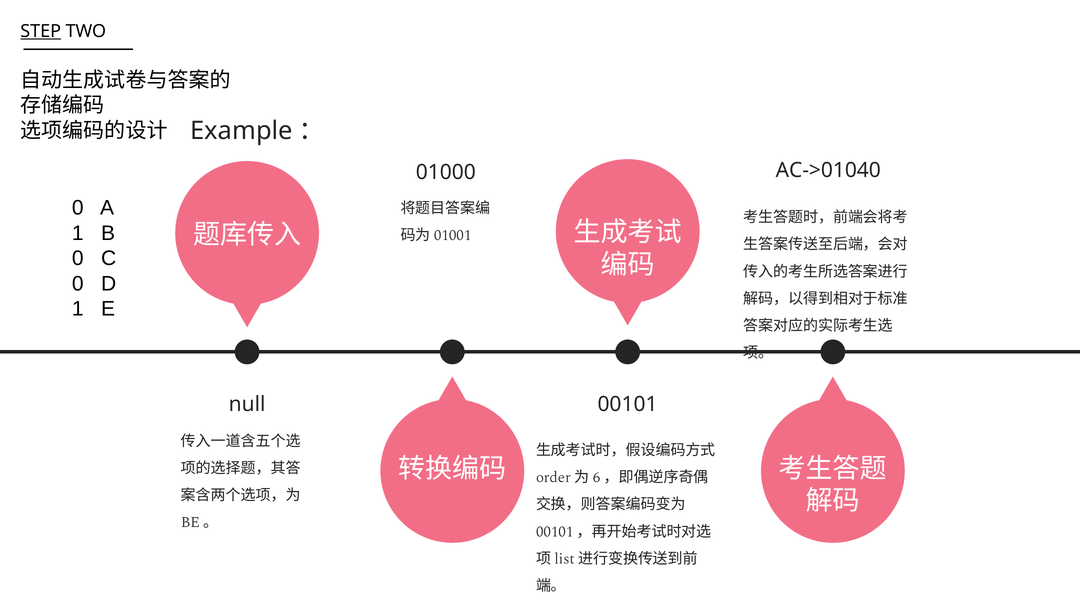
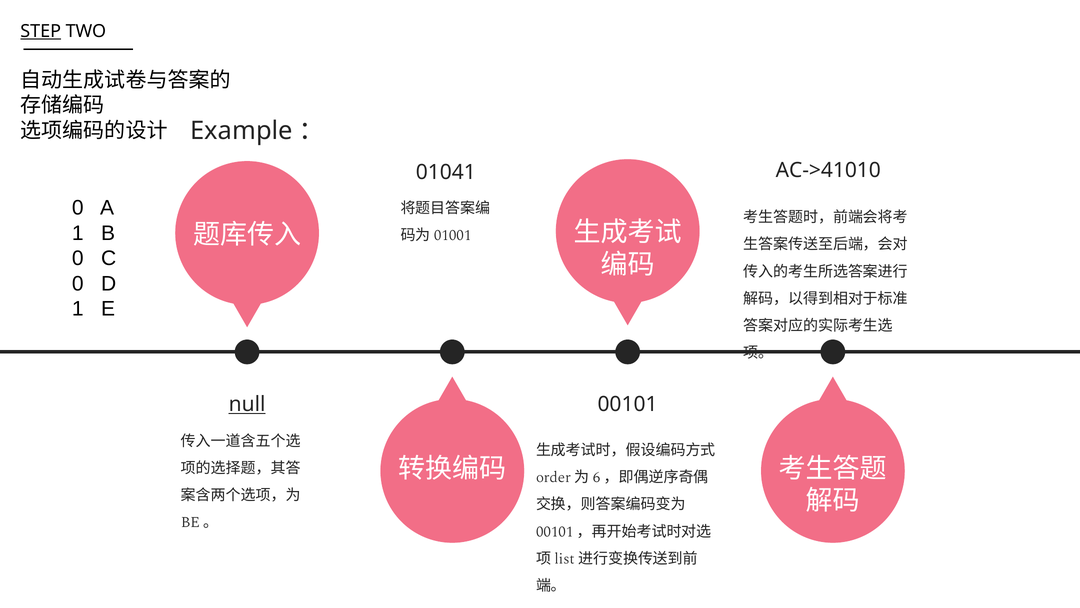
AC->01040: AC->01040 -> AC->41010
01000: 01000 -> 01041
null underline: none -> present
